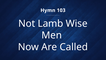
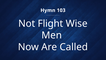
Lamb: Lamb -> Flight
